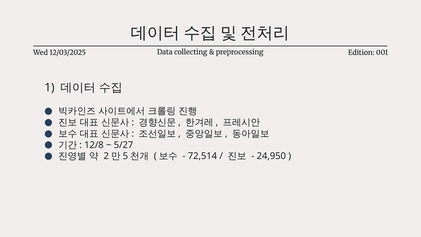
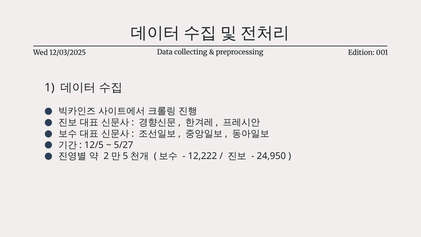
12/8: 12/8 -> 12/5
72,514: 72,514 -> 12,222
